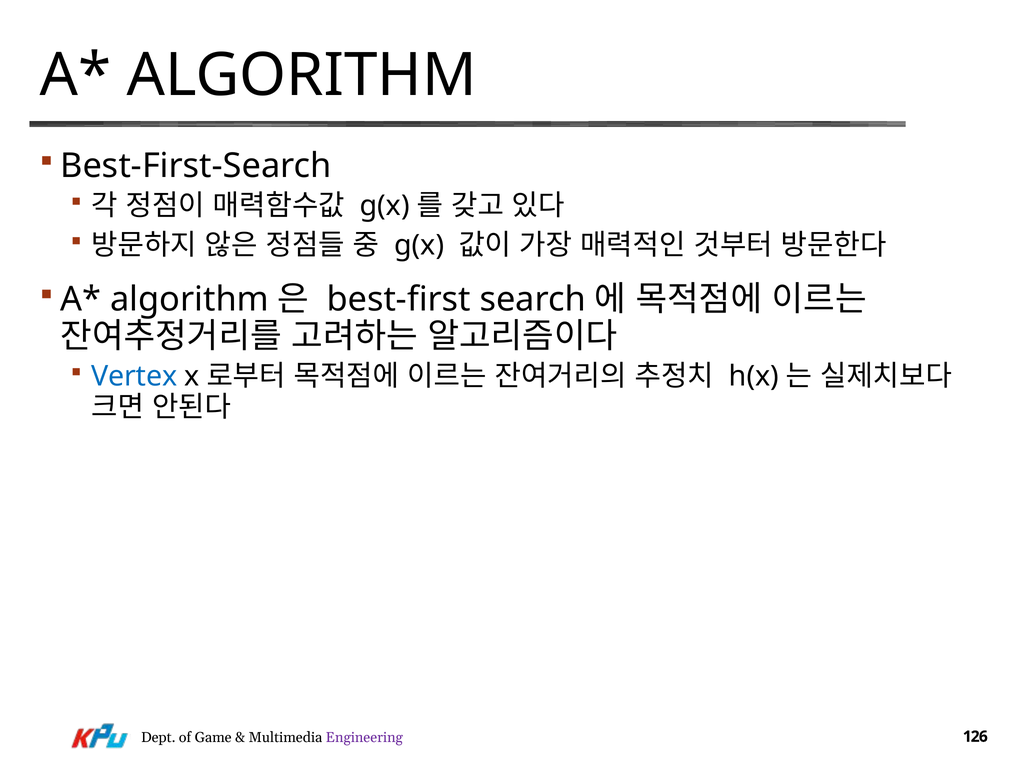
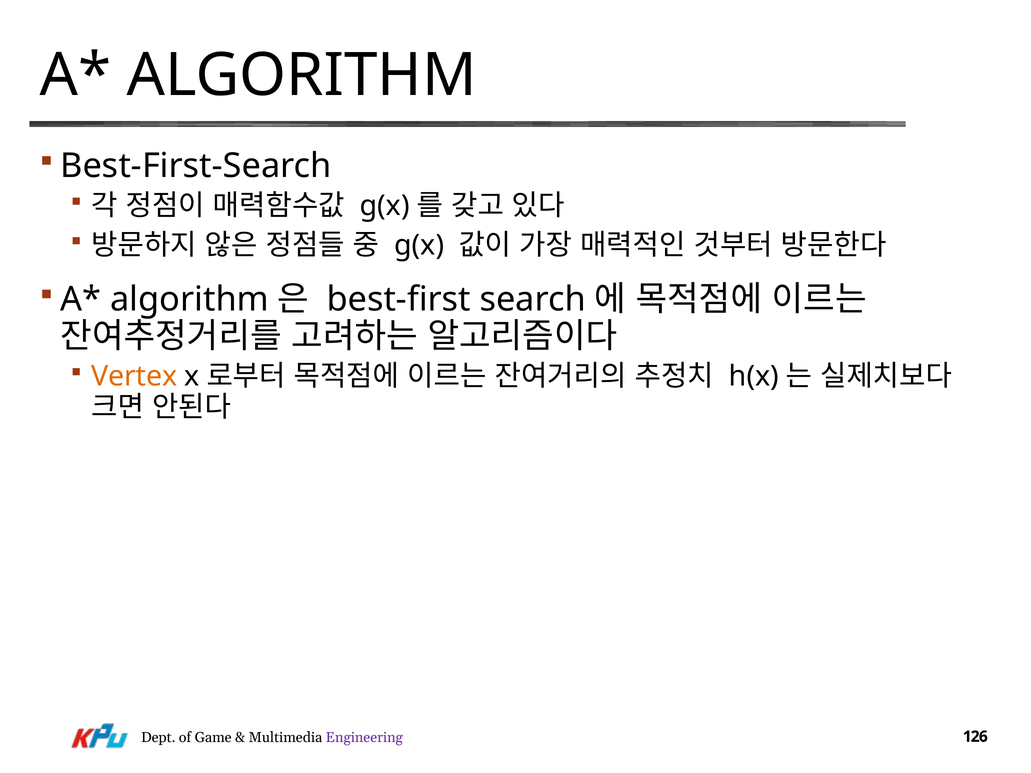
Vertex colour: blue -> orange
